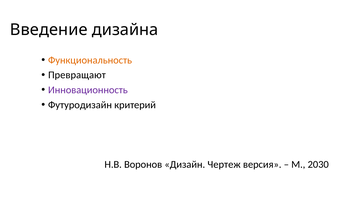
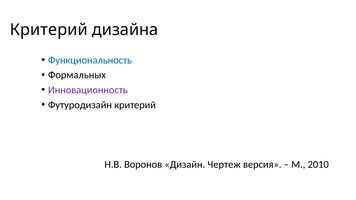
Введение at (49, 30): Введение -> Критерий
Функциональность colour: orange -> blue
Превращают: Превращают -> Формальных
2030: 2030 -> 2010
